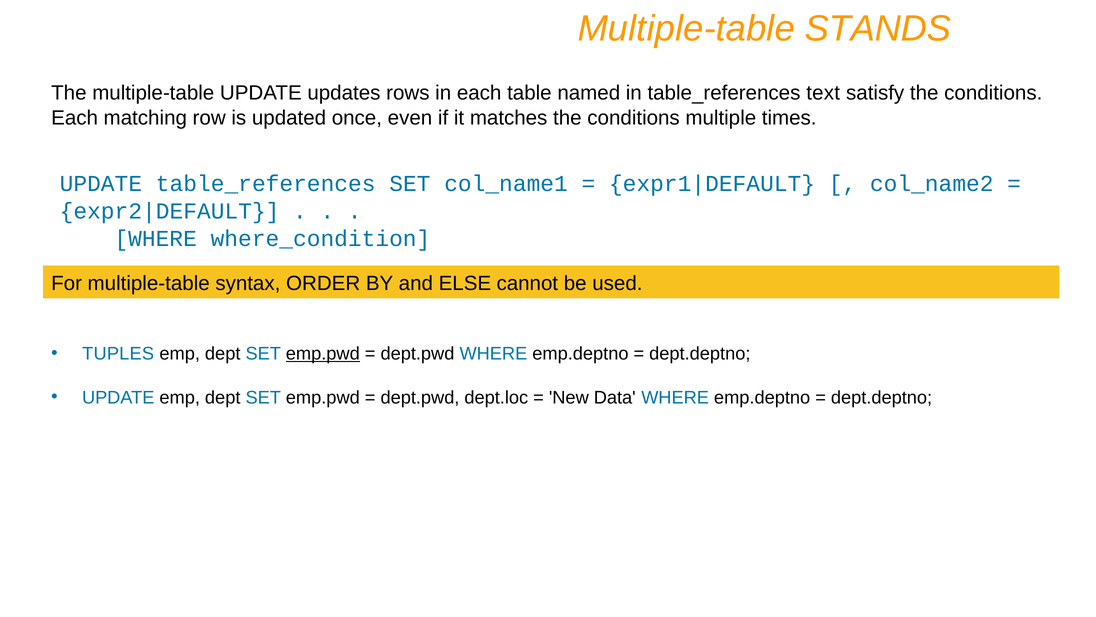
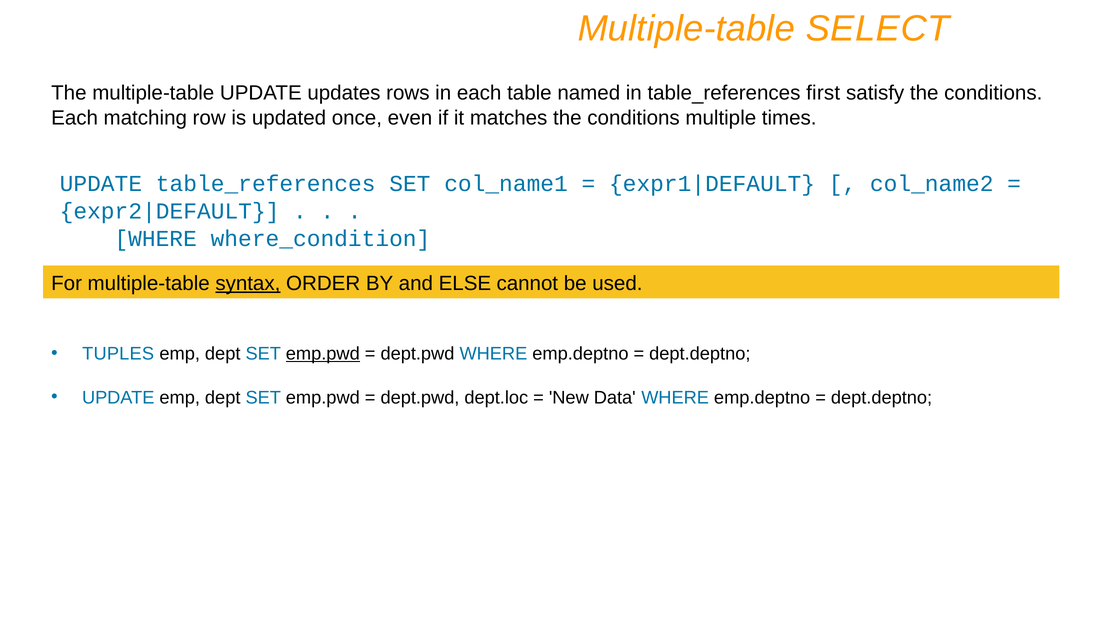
STANDS: STANDS -> SELECT
text: text -> first
syntax underline: none -> present
